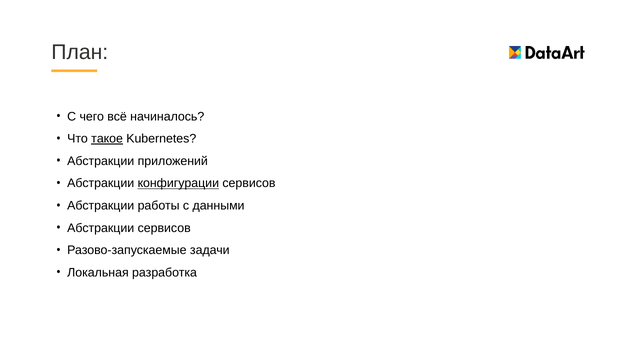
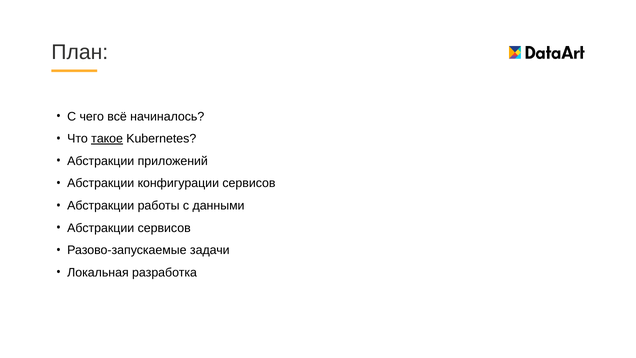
конфигурации underline: present -> none
